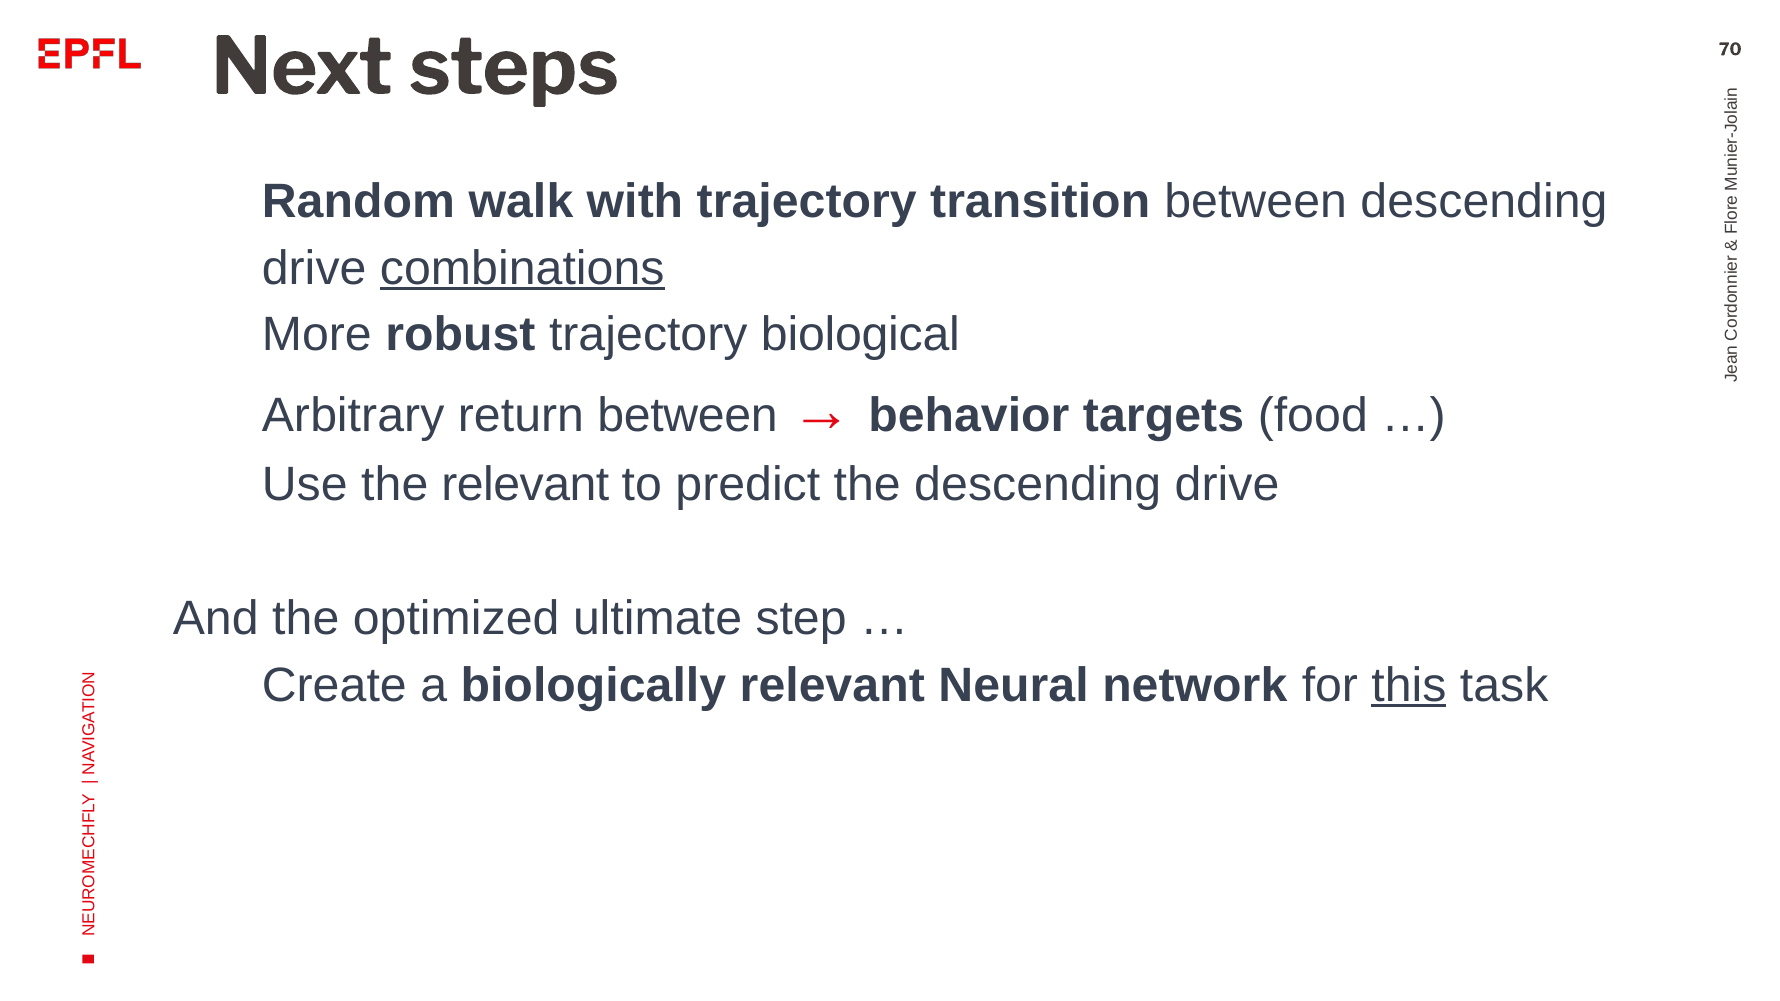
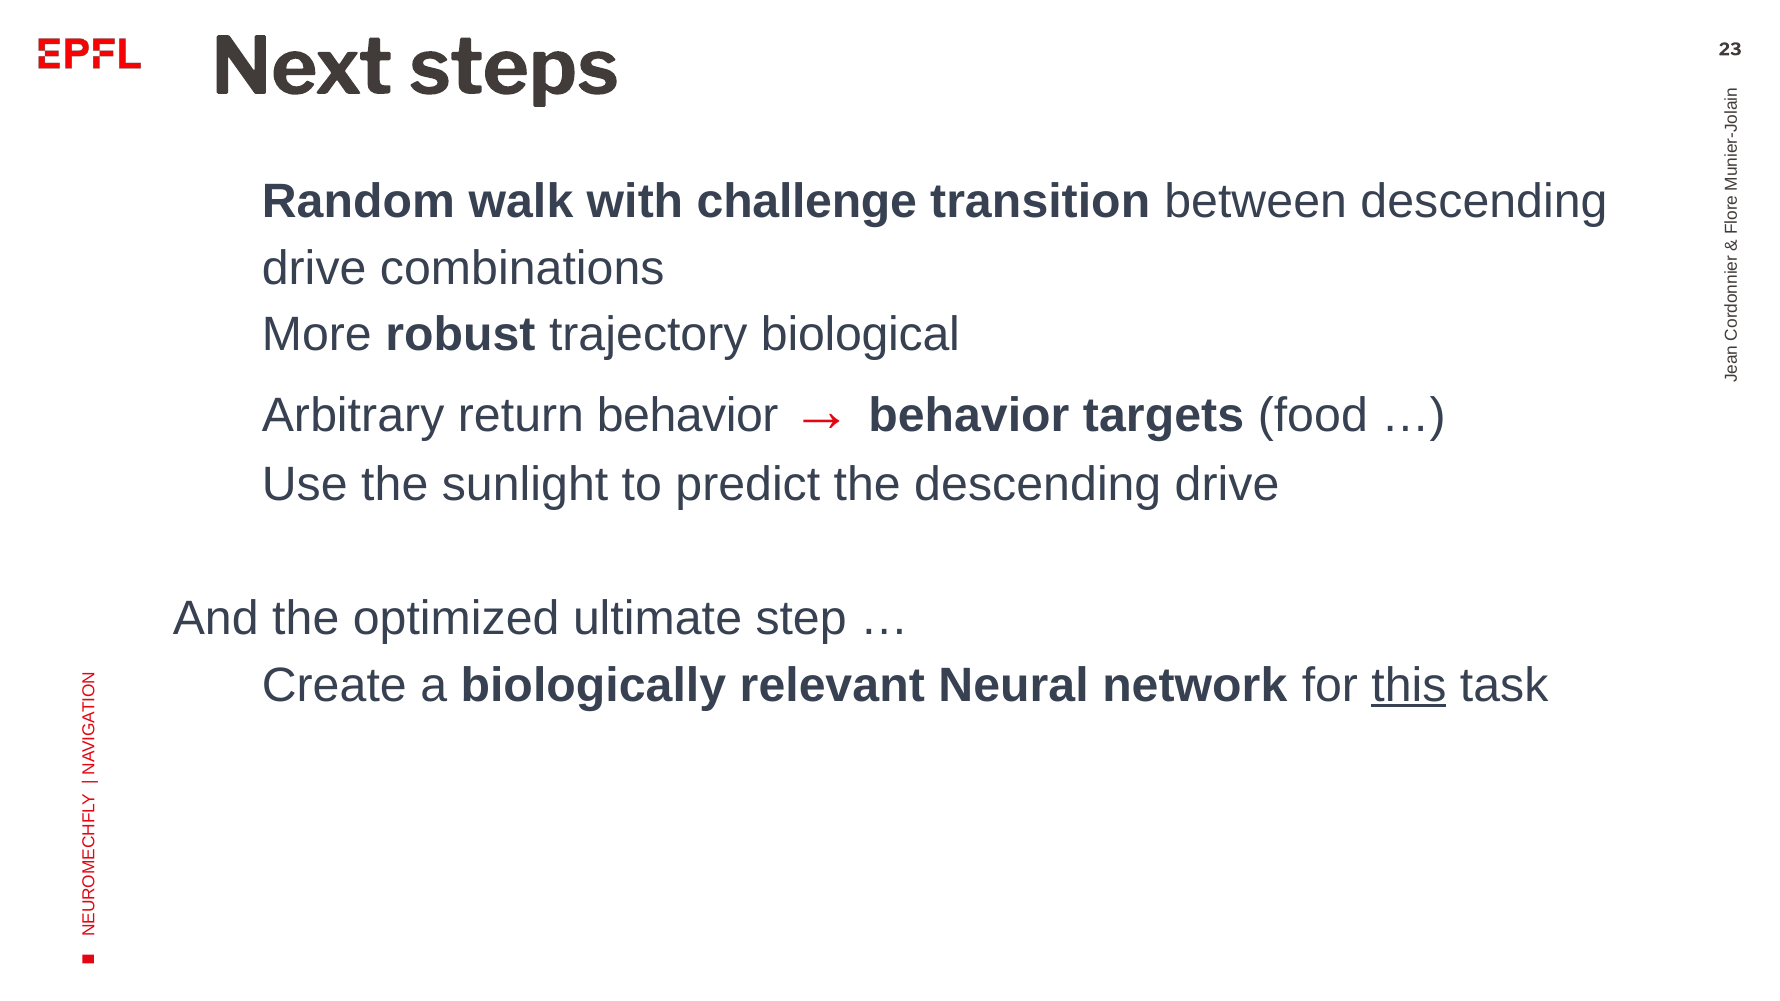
70: 70 -> 23
with trajectory: trajectory -> challenge
combinations underline: present -> none
return between: between -> behavior
the relevant: relevant -> sunlight
